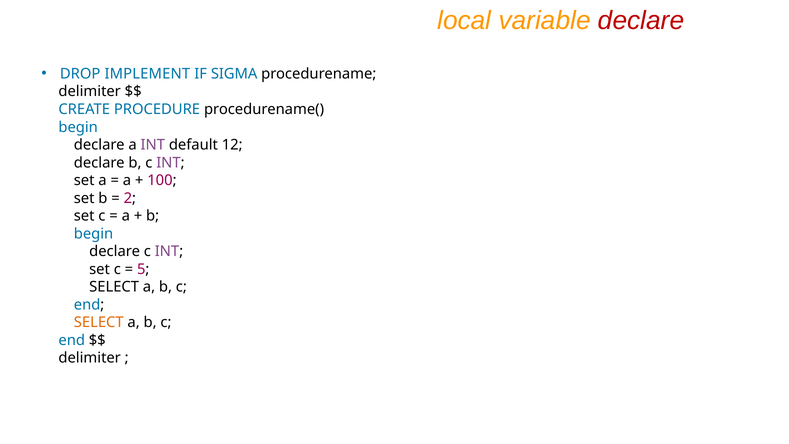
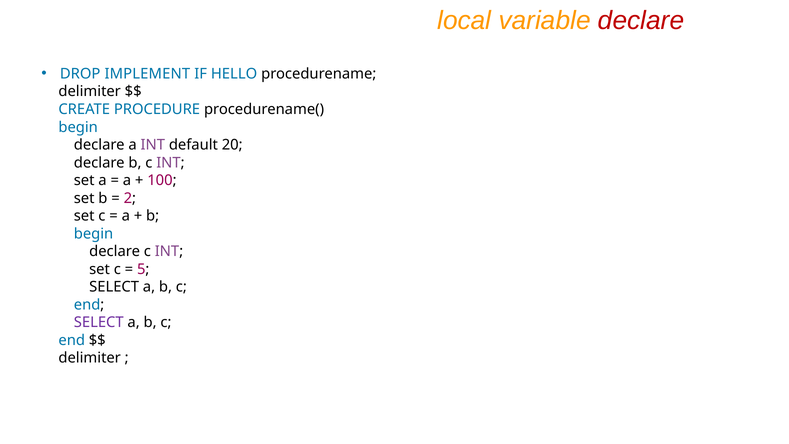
SIGMA: SIGMA -> HELLO
12: 12 -> 20
SELECT at (99, 322) colour: orange -> purple
